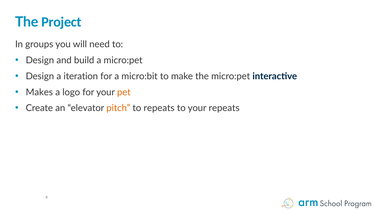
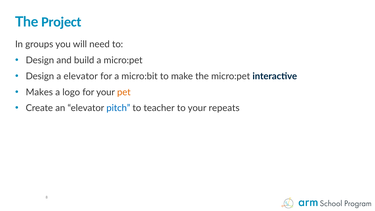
a iteration: iteration -> elevator
pitch colour: orange -> blue
to repeats: repeats -> teacher
